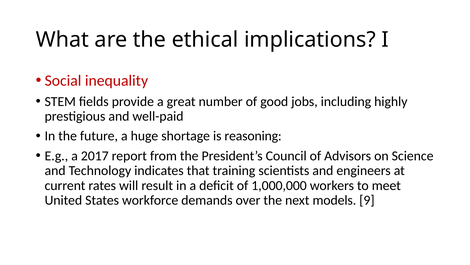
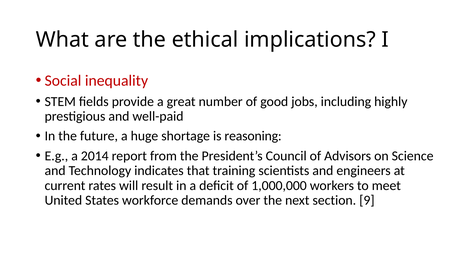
2017: 2017 -> 2014
models: models -> section
